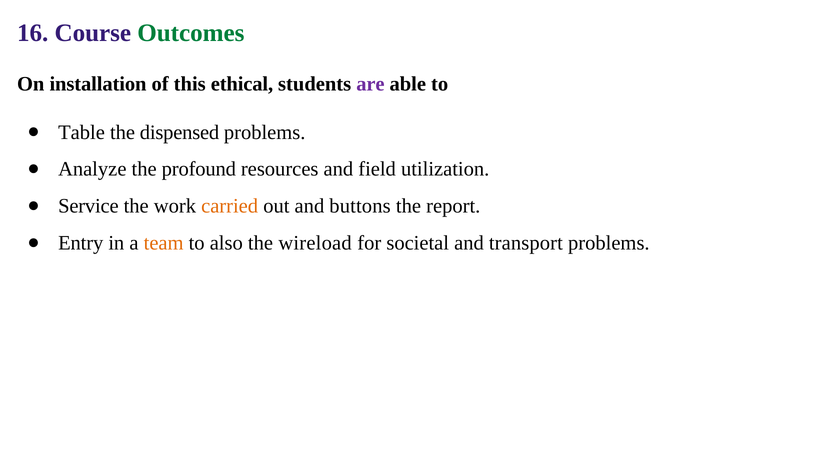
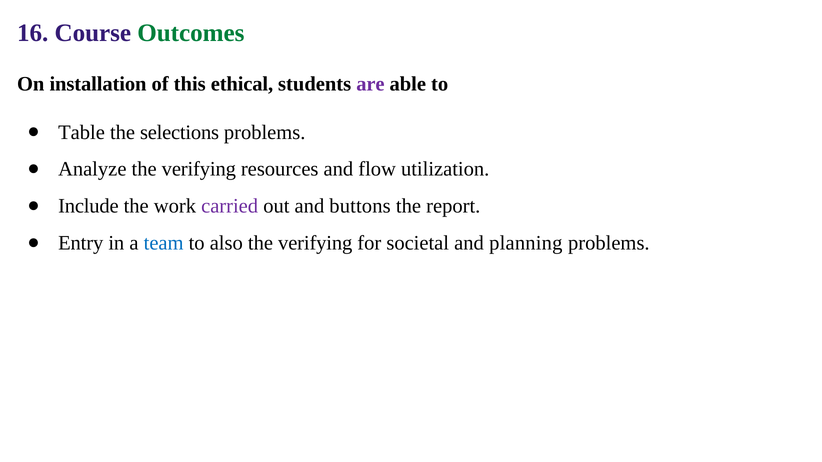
dispensed: dispensed -> selections
Analyze the profound: profound -> verifying
field: field -> flow
Service: Service -> Include
carried colour: orange -> purple
team colour: orange -> blue
wireload at (315, 243): wireload -> verifying
transport: transport -> planning
